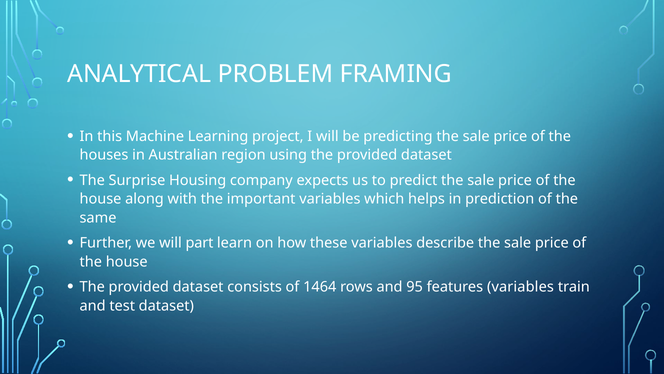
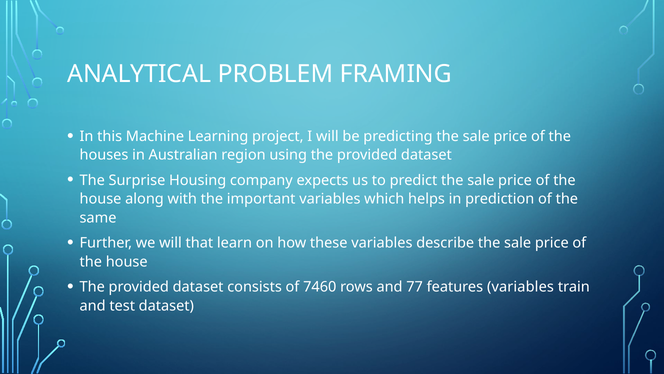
part: part -> that
1464: 1464 -> 7460
95: 95 -> 77
